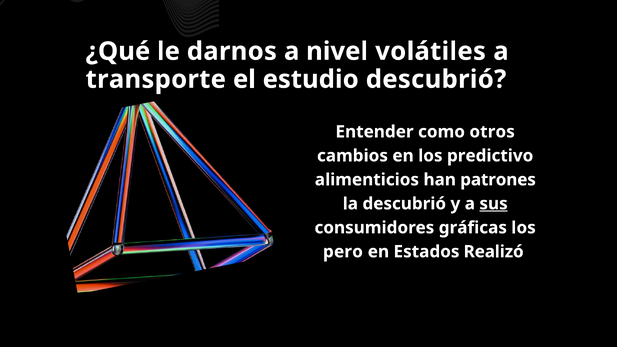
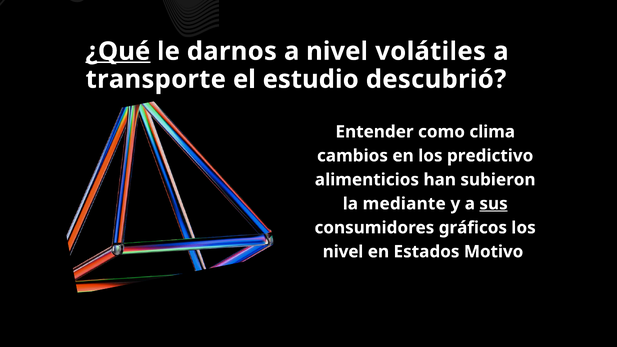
¿Qué underline: none -> present
otros: otros -> clima
patrones: patrones -> subieron
la descubrió: descubrió -> mediante
gráficas: gráficas -> gráficos
pero at (343, 252): pero -> nivel
Realizó: Realizó -> Motivo
